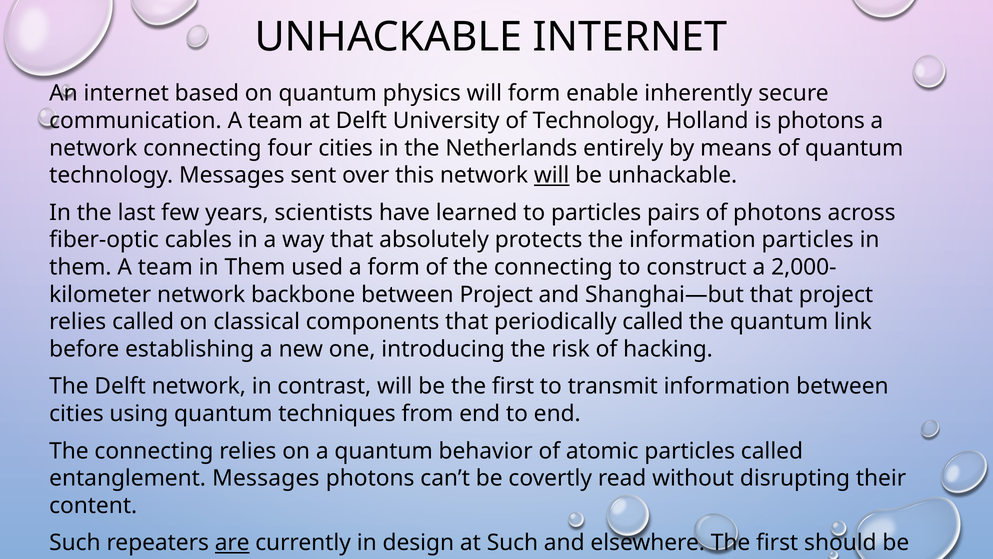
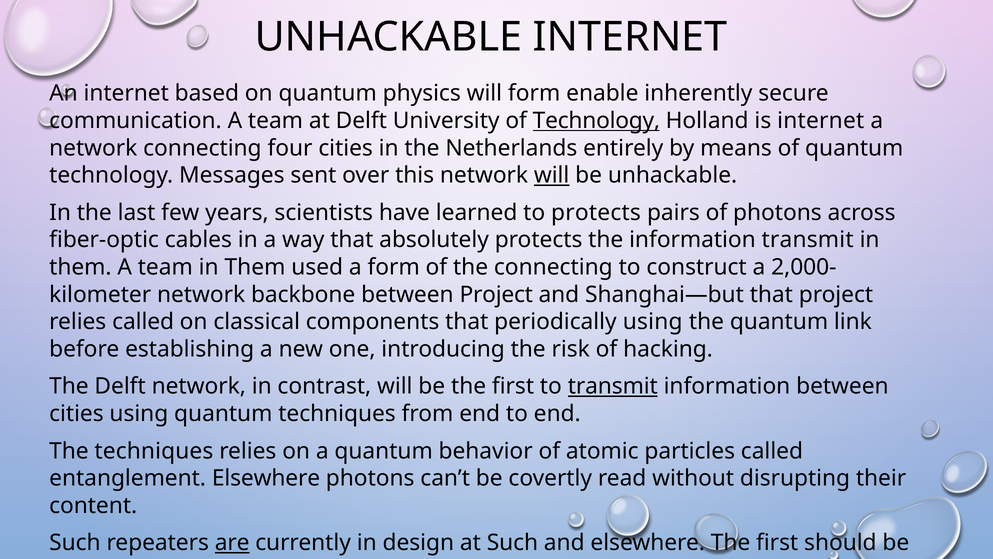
Technology at (596, 121) underline: none -> present
is photons: photons -> internet
to particles: particles -> protects
information particles: particles -> transmit
periodically called: called -> using
transmit at (613, 386) underline: none -> present
connecting at (154, 451): connecting -> techniques
entanglement Messages: Messages -> Elsewhere
